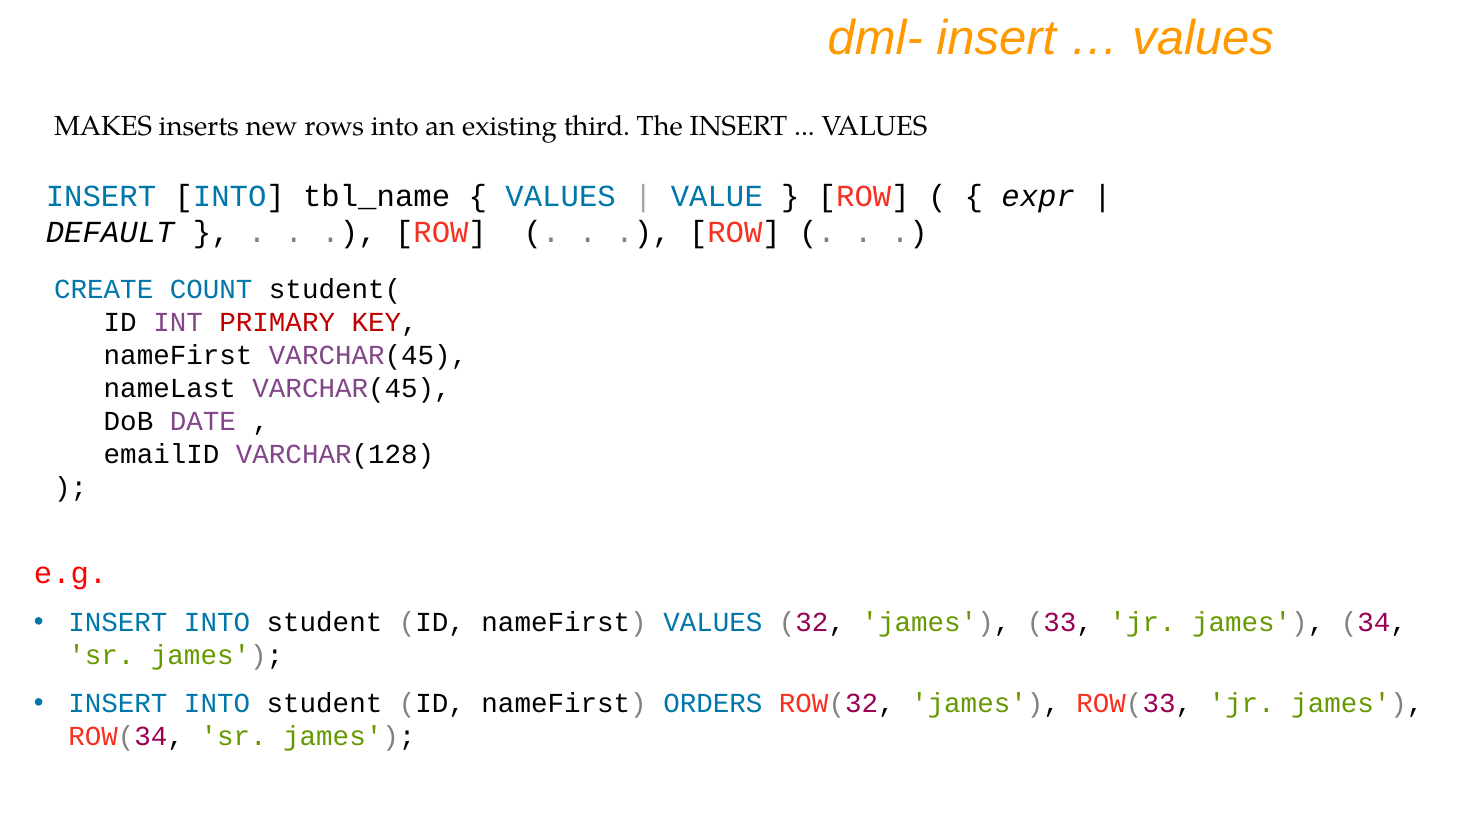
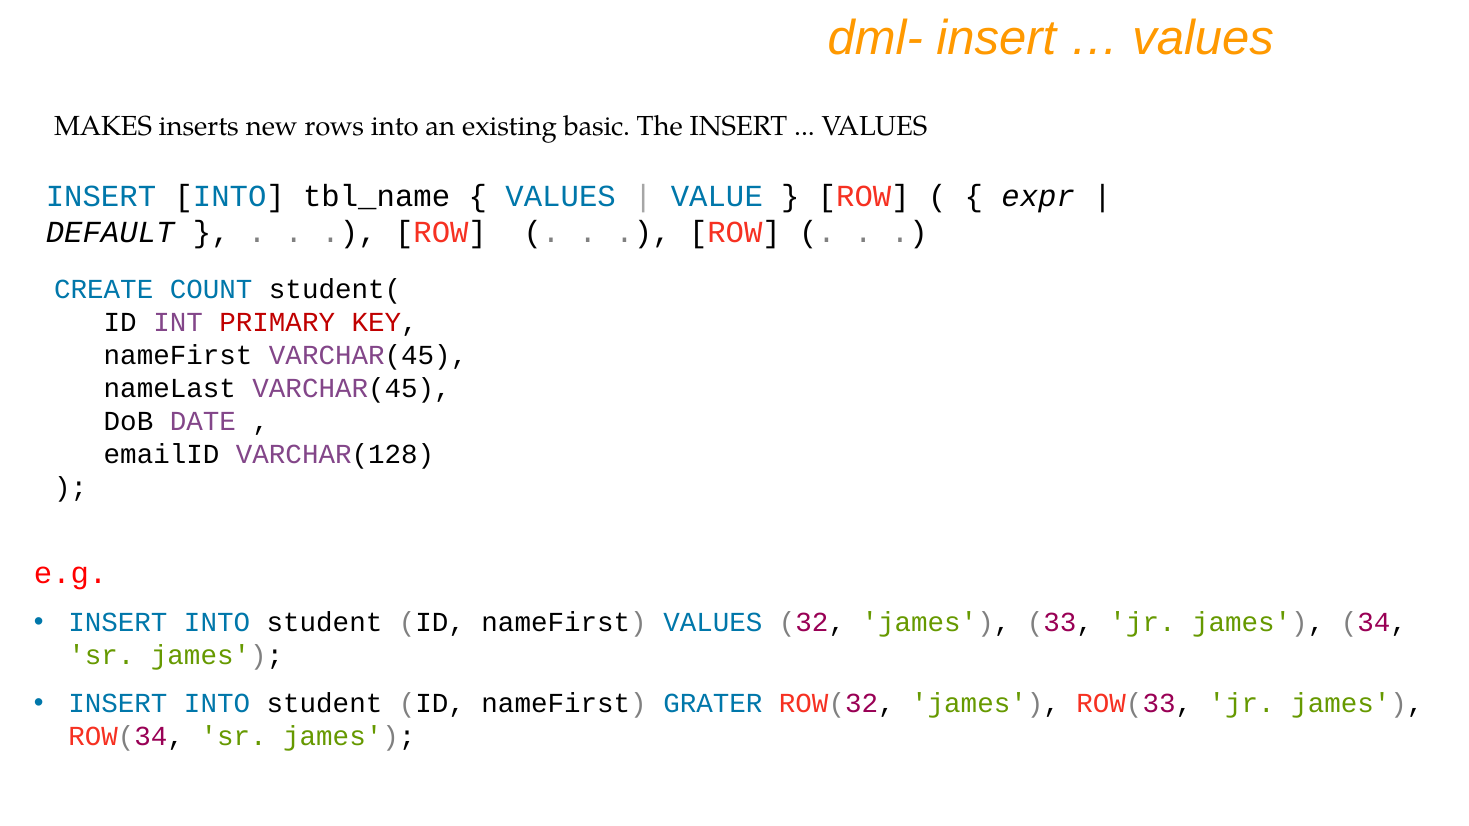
third: third -> basic
ORDERS: ORDERS -> GRATER
